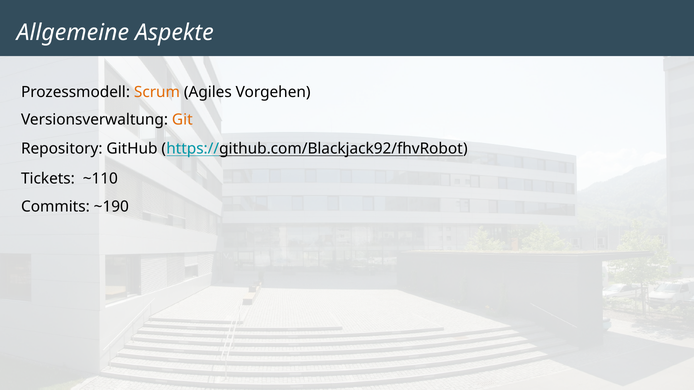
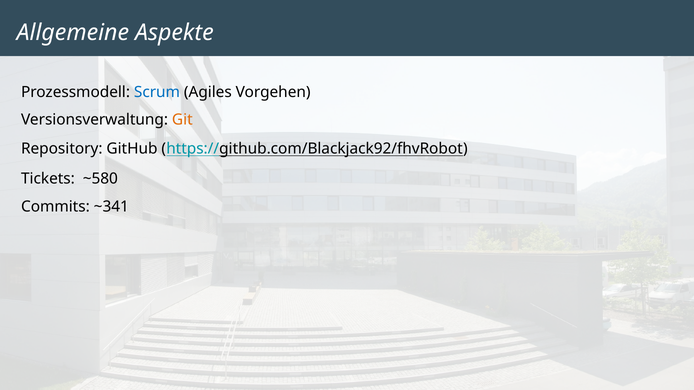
Scrum colour: orange -> blue
~110: ~110 -> ~580
~190: ~190 -> ~341
